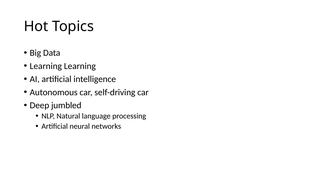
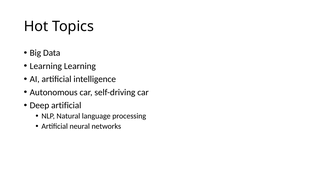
Deep jumbled: jumbled -> artificial
